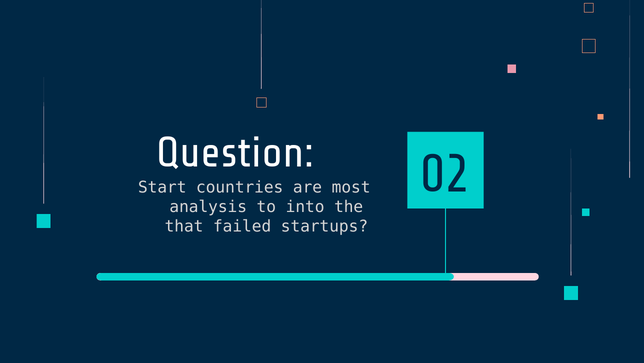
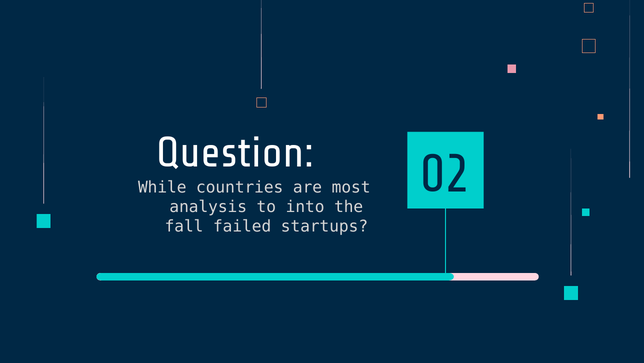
Start: Start -> While
that: that -> fall
